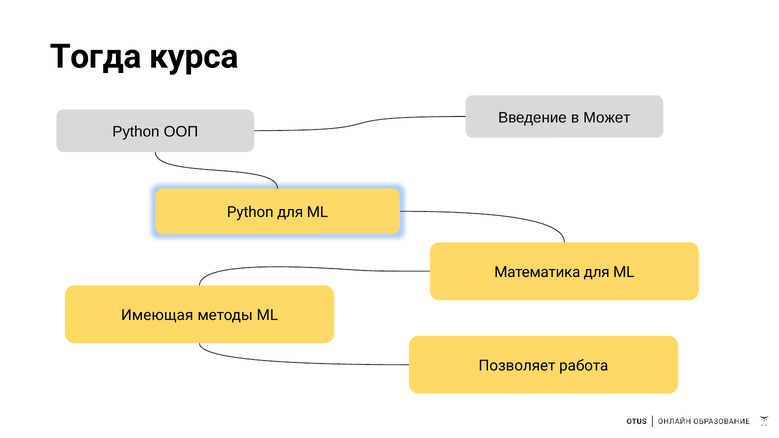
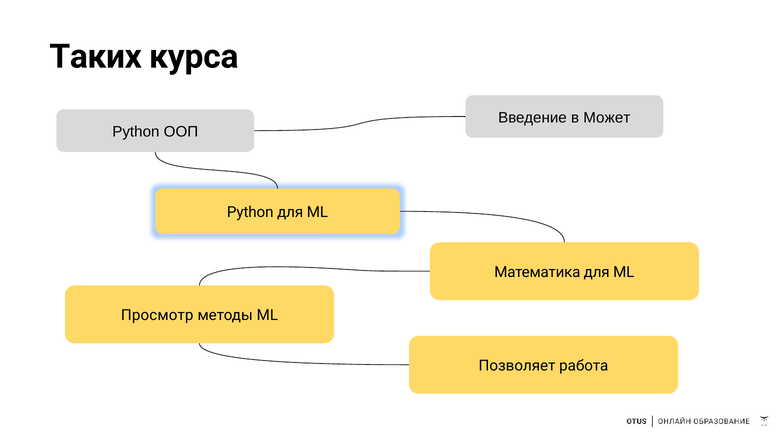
Тогда: Тогда -> Таких
Имеющая: Имеющая -> Просмотр
